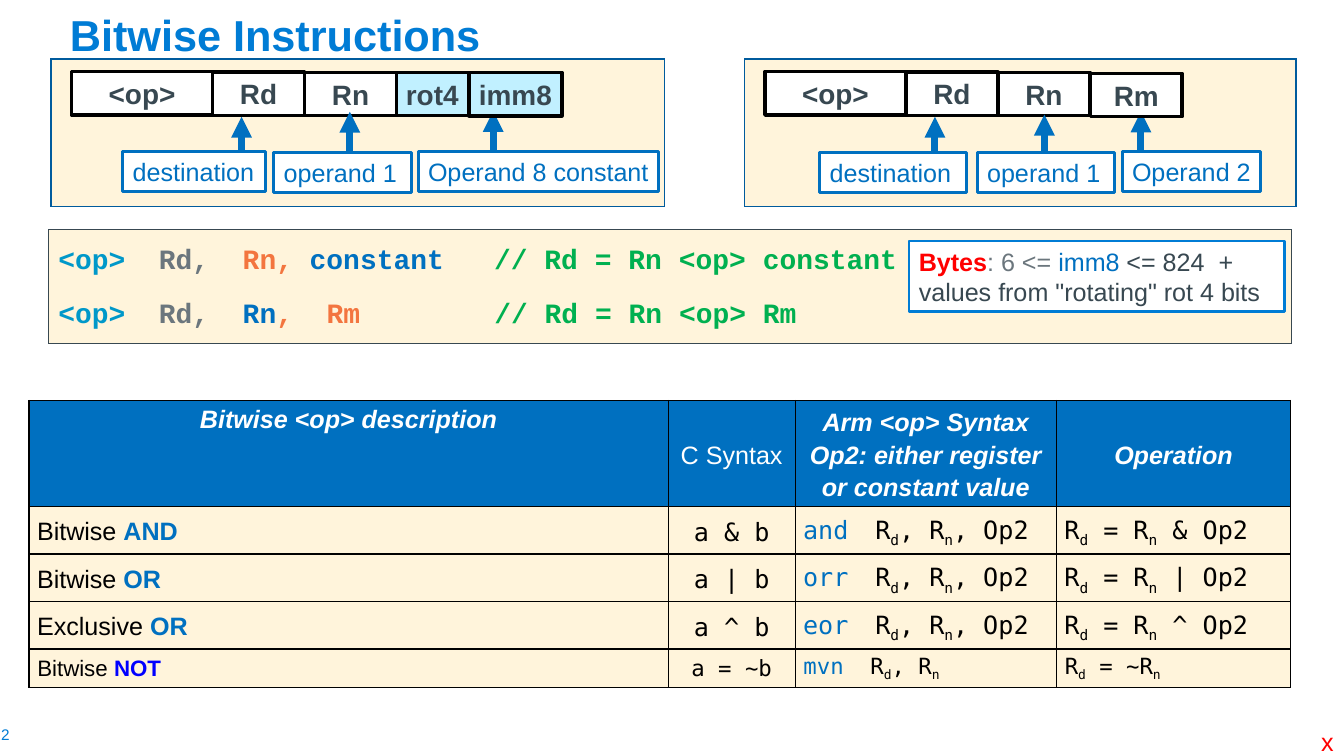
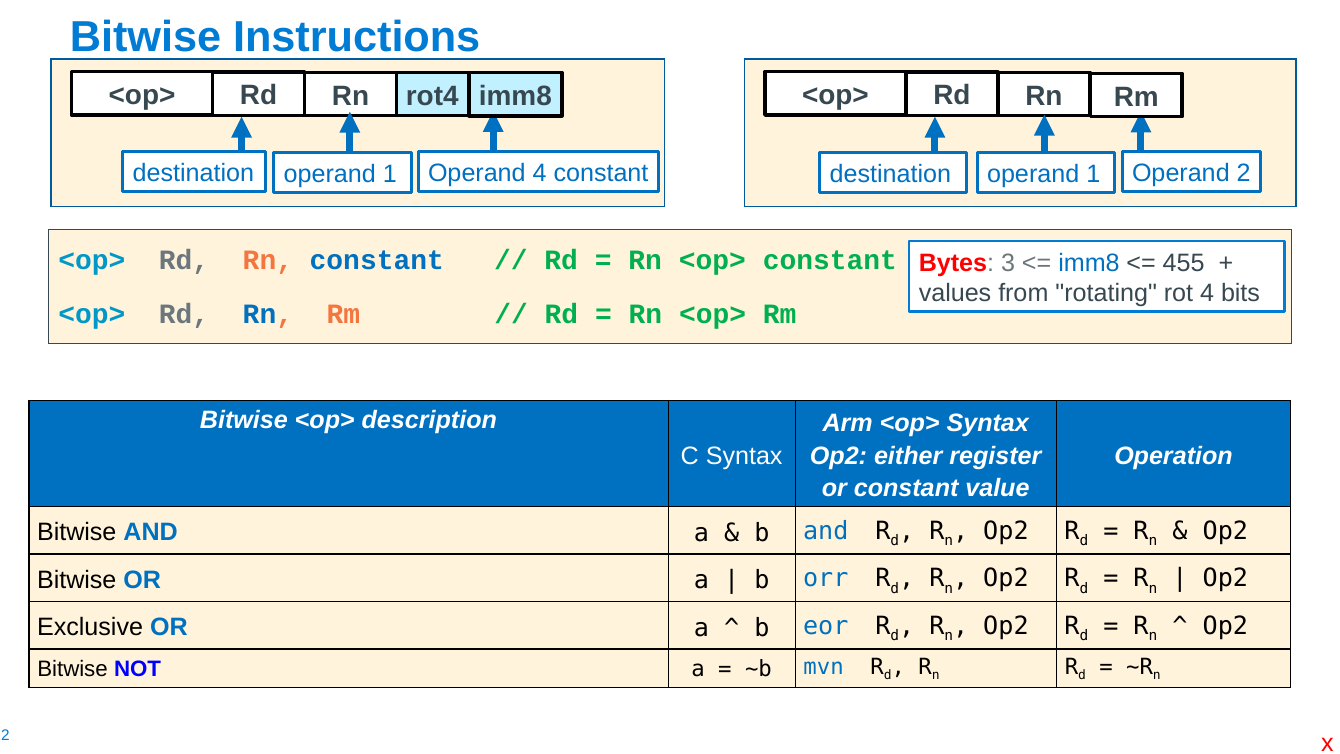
Operand 8: 8 -> 4
6: 6 -> 3
824: 824 -> 455
